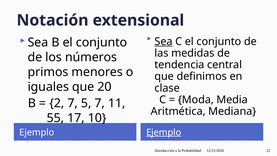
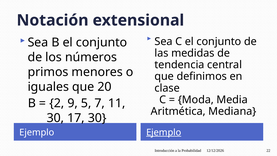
Sea at (164, 41) underline: present -> none
2 7: 7 -> 9
55 at (55, 118): 55 -> 30
17 10: 10 -> 30
